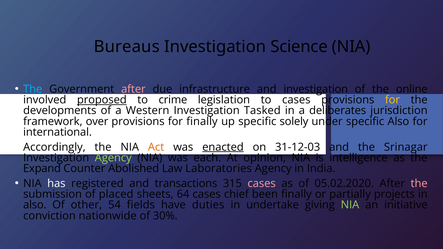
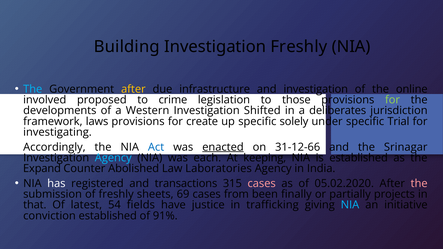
Bureaus: Bureaus -> Building
Investigation Science: Science -> Freshly
after at (133, 89) colour: pink -> yellow
proposed underline: present -> none
to cases: cases -> those
for at (393, 100) colour: yellow -> light green
Tasked: Tasked -> Shifted
over: over -> laws
for finally: finally -> create
specific Also: Also -> Trial
international: international -> investigating
Act colour: orange -> blue
31-12-03: 31-12-03 -> 31-12-66
Agency at (113, 158) colour: light green -> light blue
opinion: opinion -> keeping
is intelligence: intelligence -> established
of placed: placed -> freshly
64: 64 -> 69
chief: chief -> from
also at (35, 205): also -> that
other: other -> latest
duties: duties -> justice
undertake: undertake -> trafficking
NIA at (350, 205) colour: light green -> light blue
conviction nationwide: nationwide -> established
30%: 30% -> 91%
